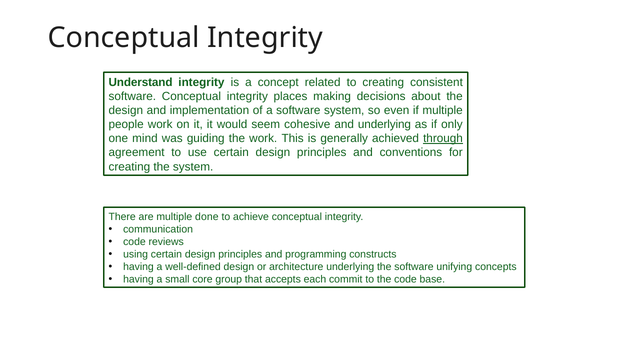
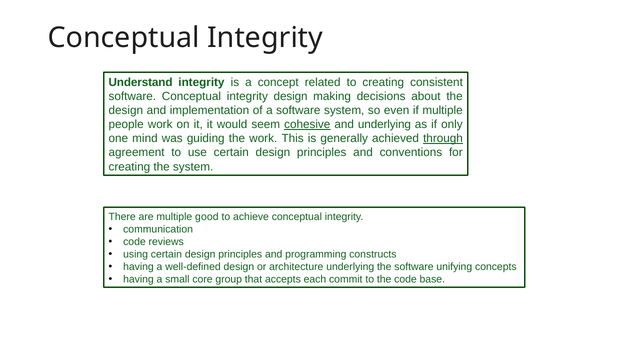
integrity places: places -> design
cohesive underline: none -> present
done: done -> good
